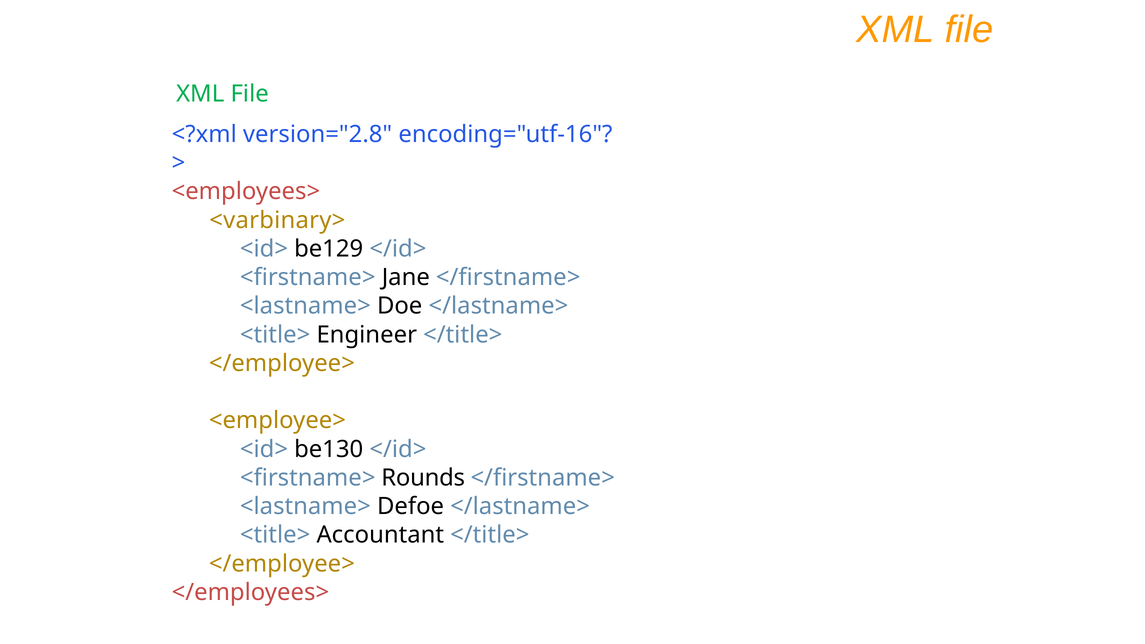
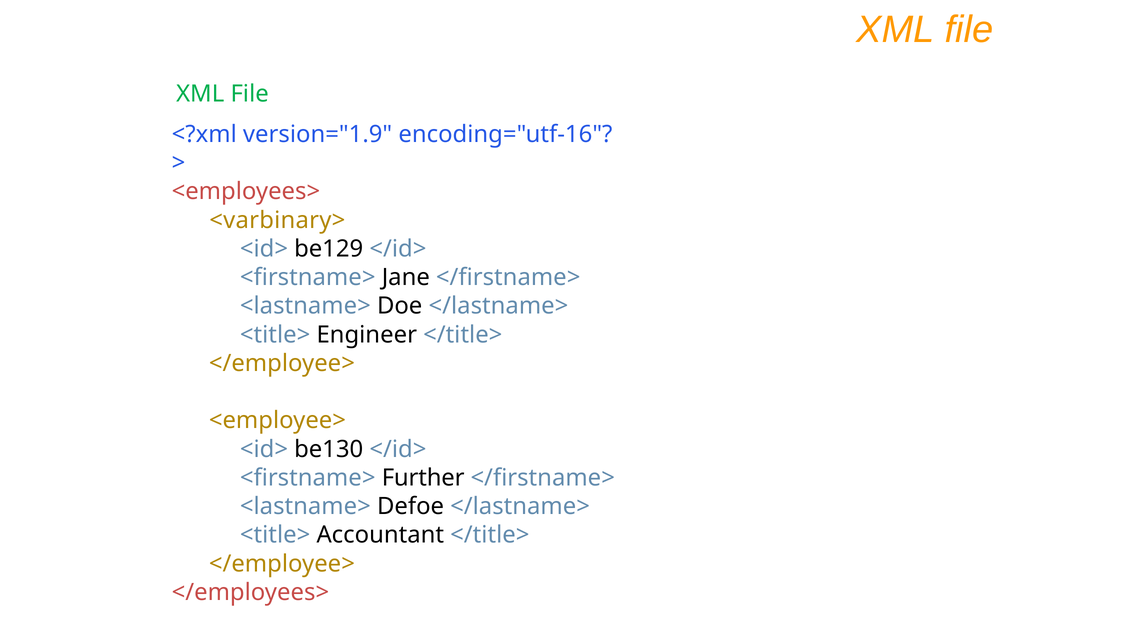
version="2.8: version="2.8 -> version="1.9
Rounds: Rounds -> Further
